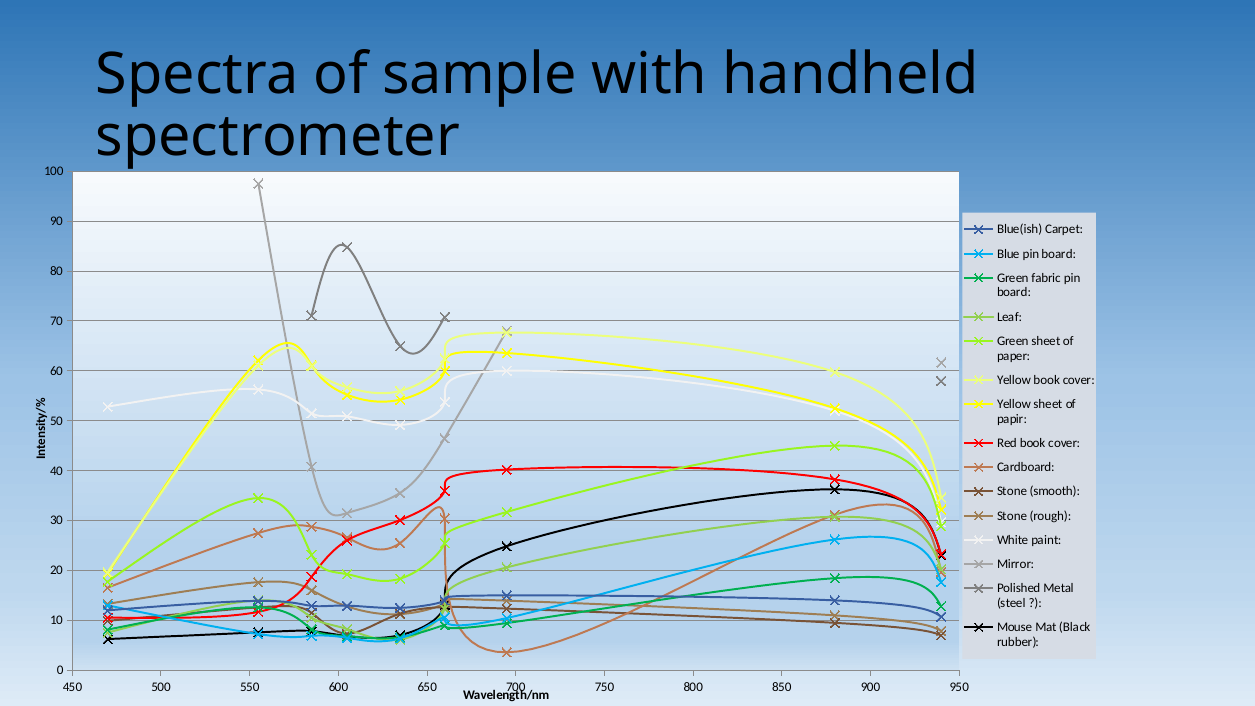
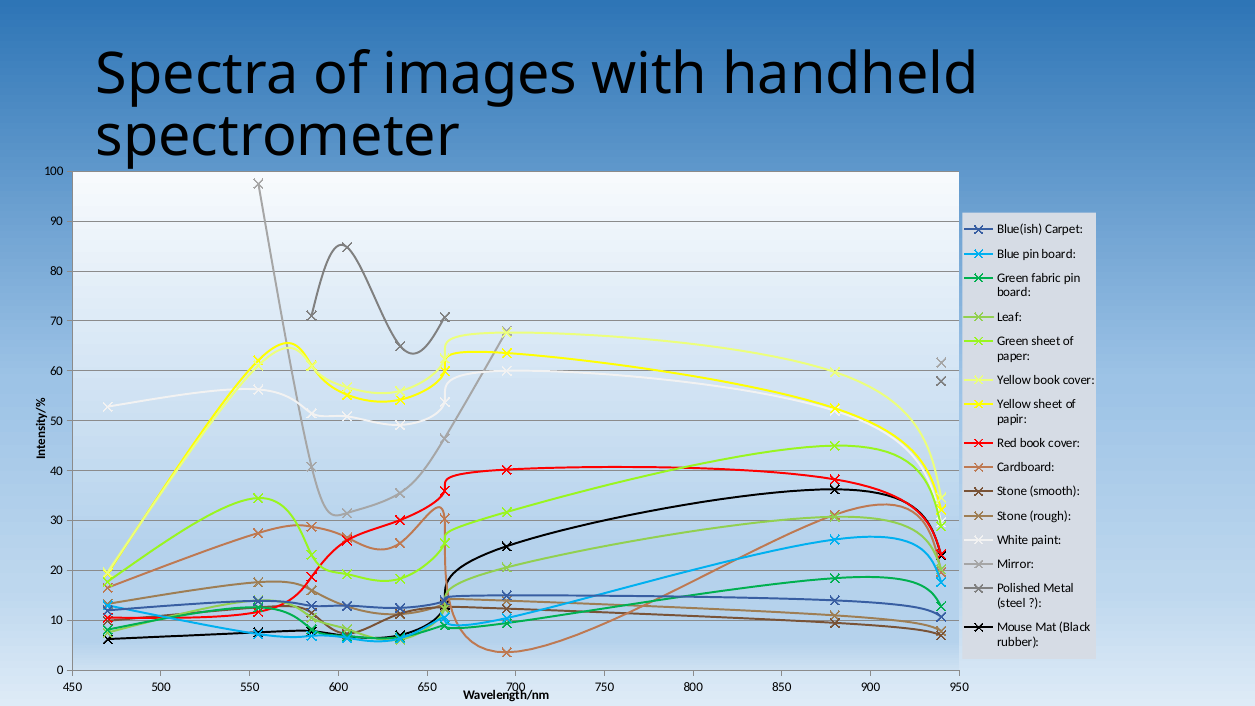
sample: sample -> images
